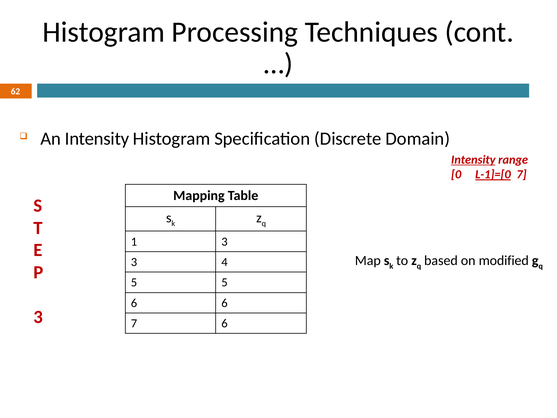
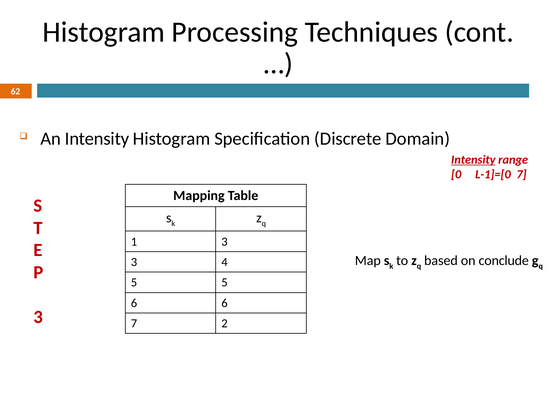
L-1]=[0 underline: present -> none
modified: modified -> conclude
7 6: 6 -> 2
